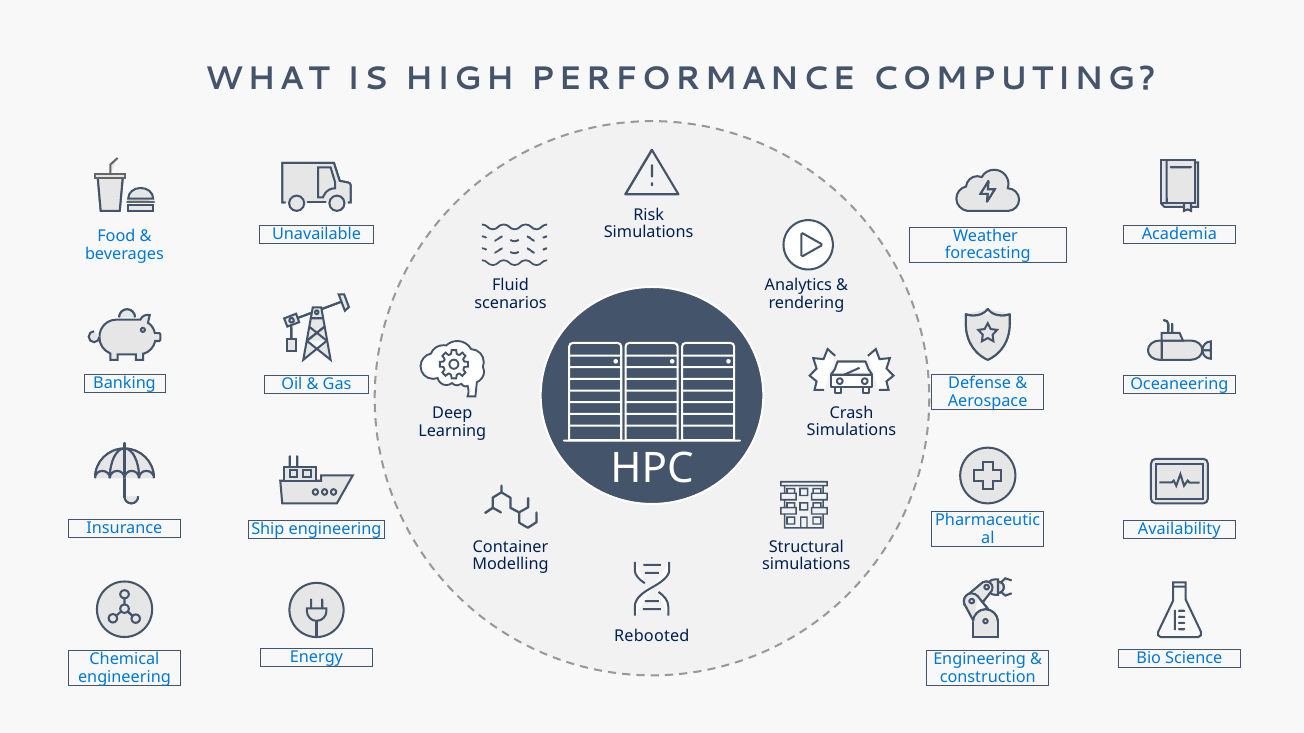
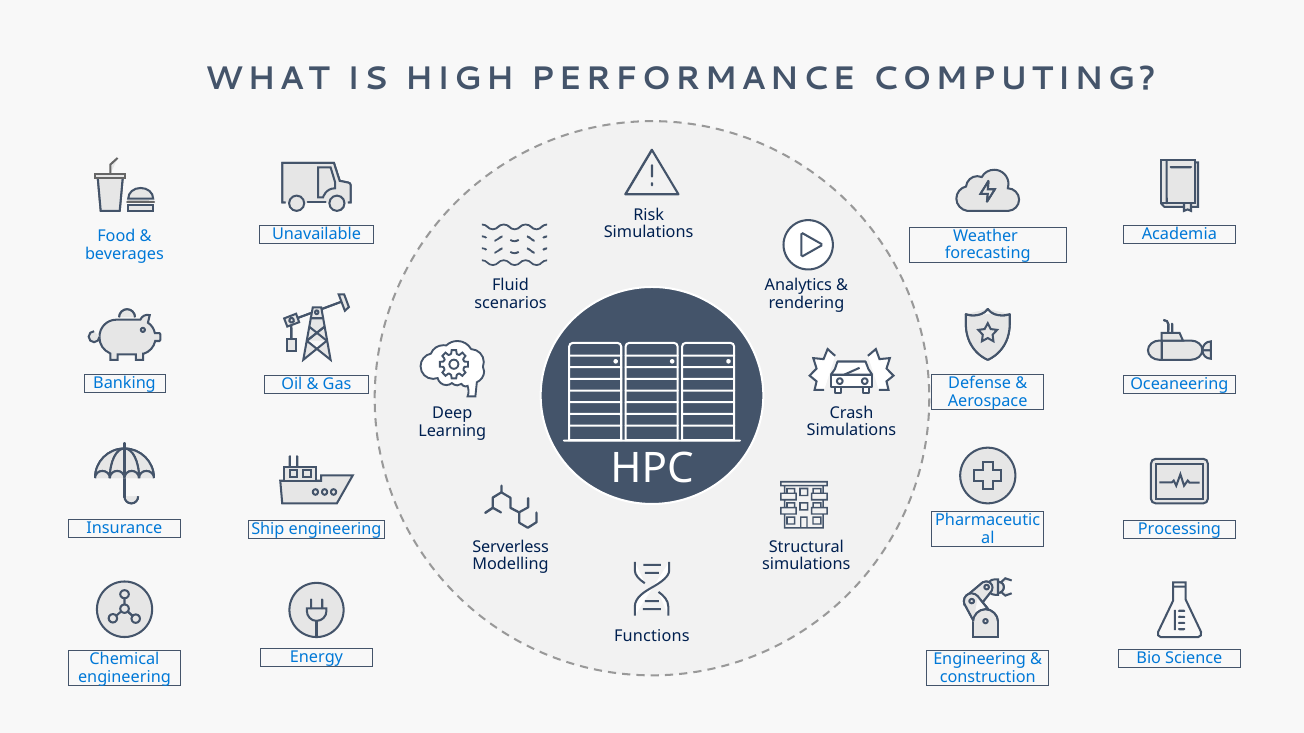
Availability: Availability -> Processing
Container: Container -> Serverless
Rebooted: Rebooted -> Functions
